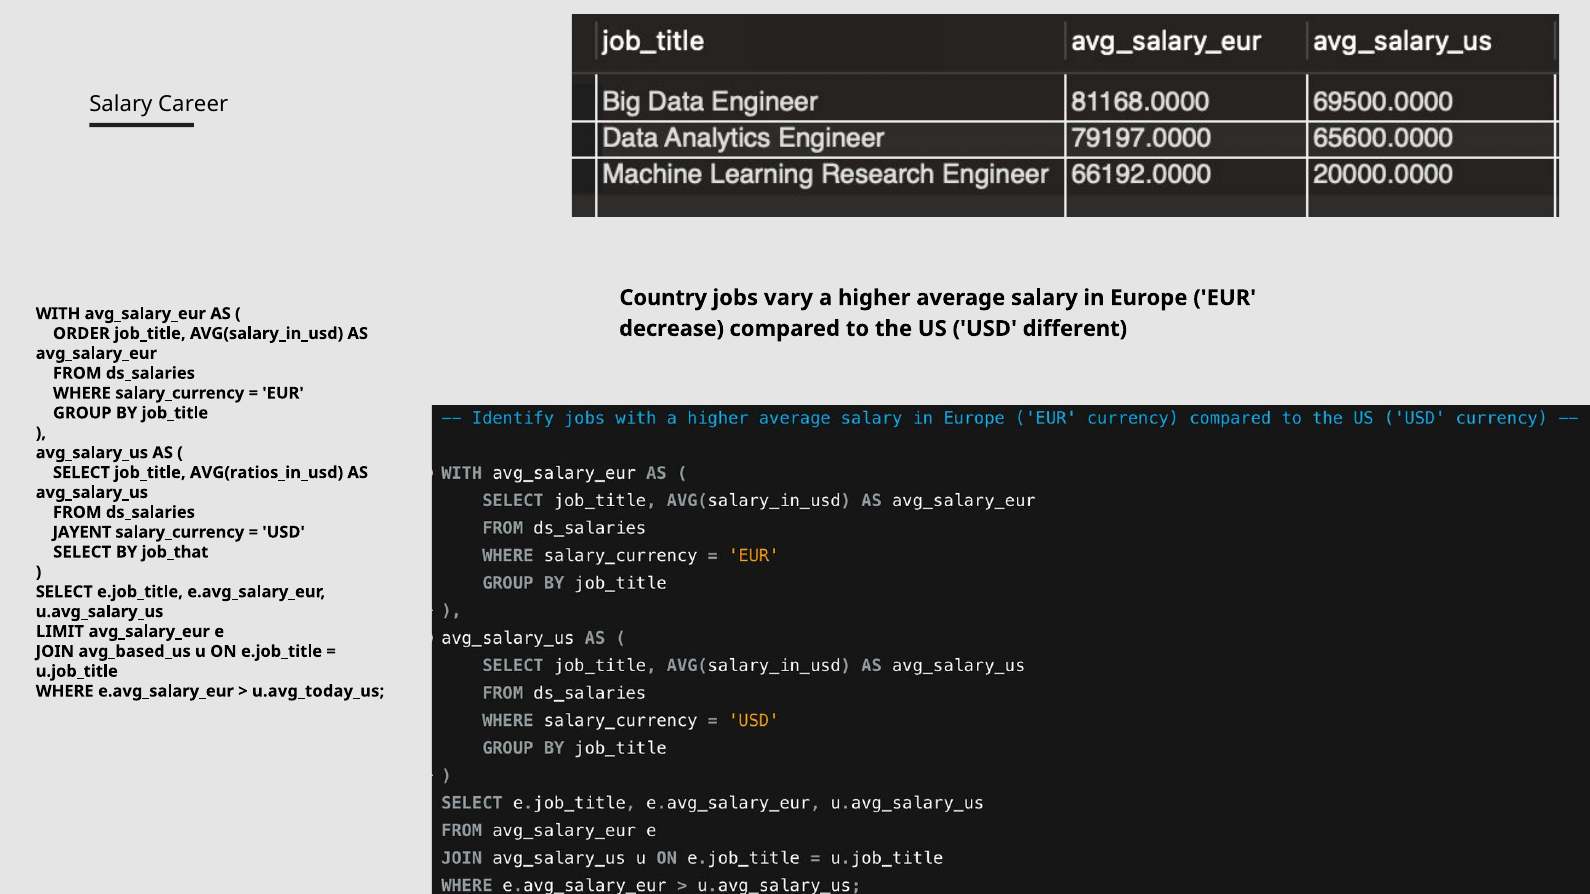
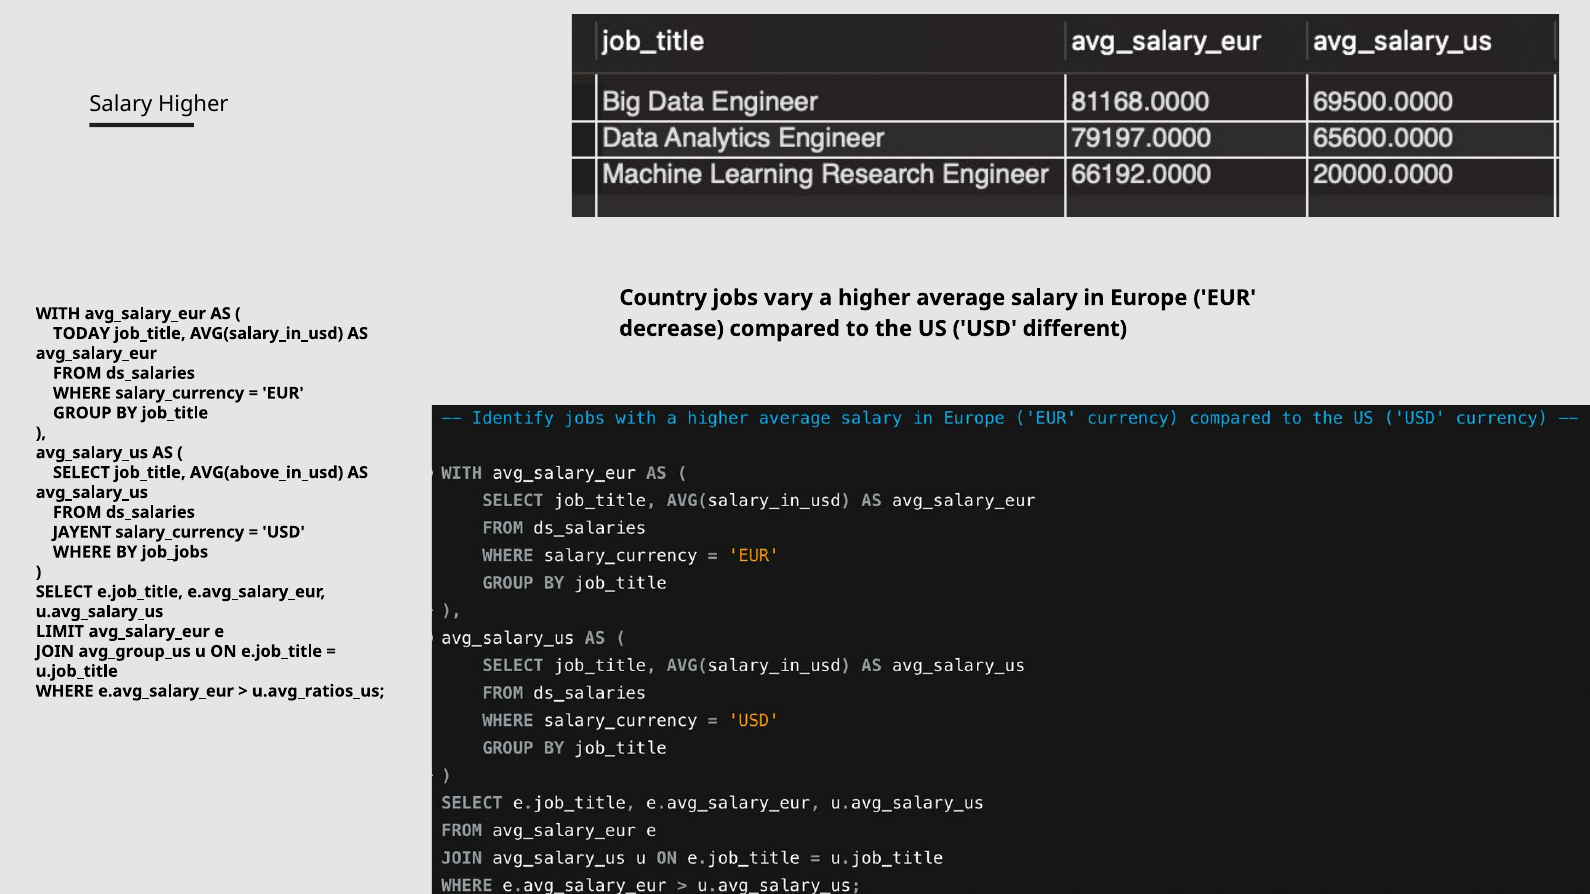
Salary Career: Career -> Higher
ORDER: ORDER -> TODAY
AVG(ratios_in_usd: AVG(ratios_in_usd -> AVG(above_in_usd
SELECT at (82, 552): SELECT -> WHERE
job_that: job_that -> job_jobs
avg_based_us: avg_based_us -> avg_group_us
u.avg_today_us: u.avg_today_us -> u.avg_ratios_us
